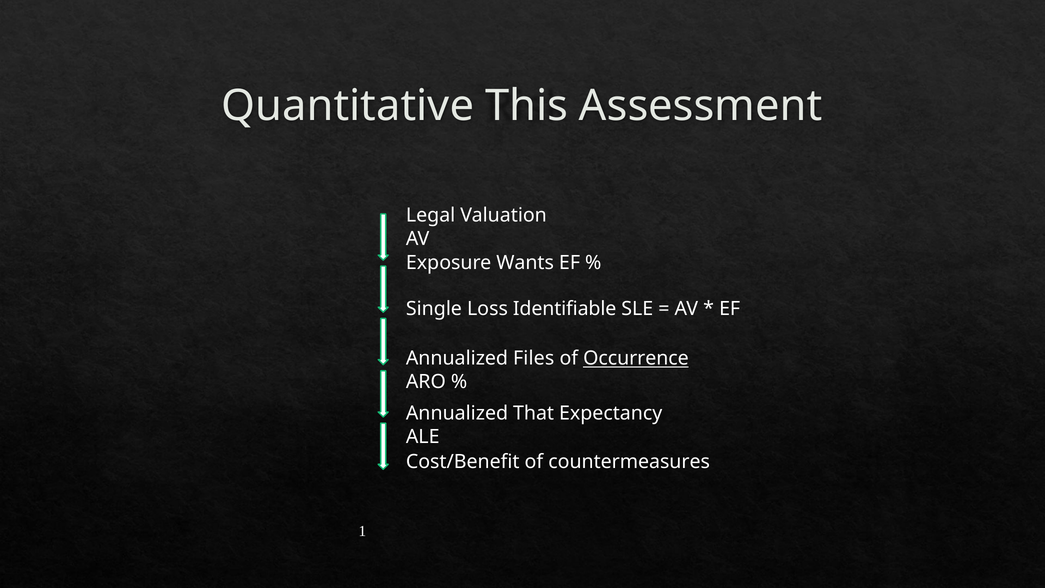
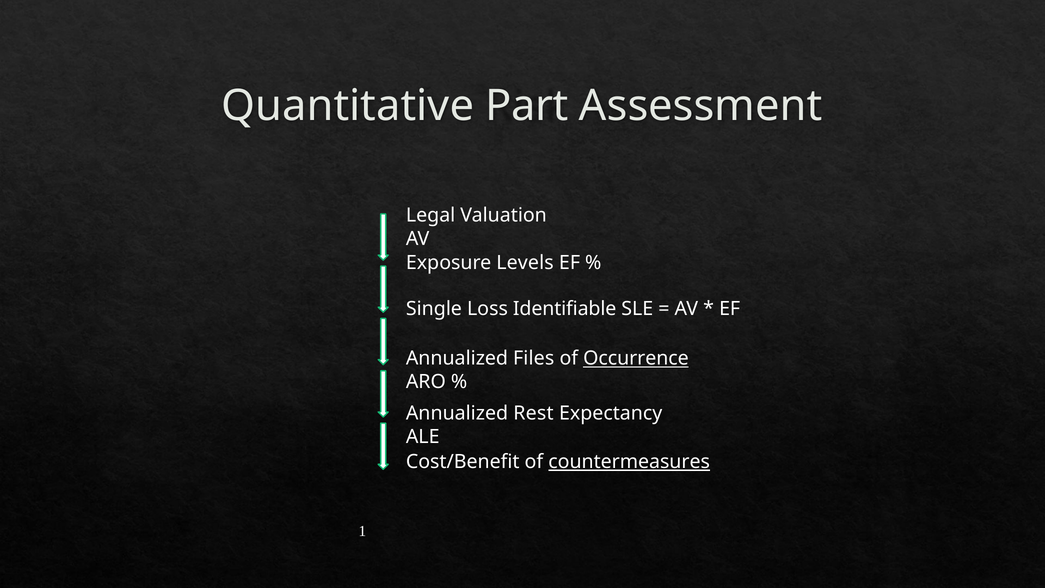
This: This -> Part
Wants: Wants -> Levels
That: That -> Rest
countermeasures underline: none -> present
